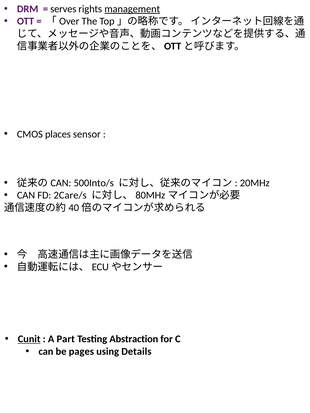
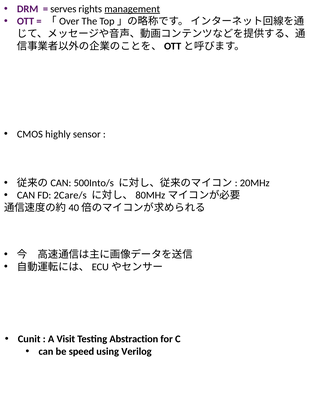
places: places -> highly
Cunit underline: present -> none
Part: Part -> Visit
pages: pages -> speed
Details: Details -> Verilog
